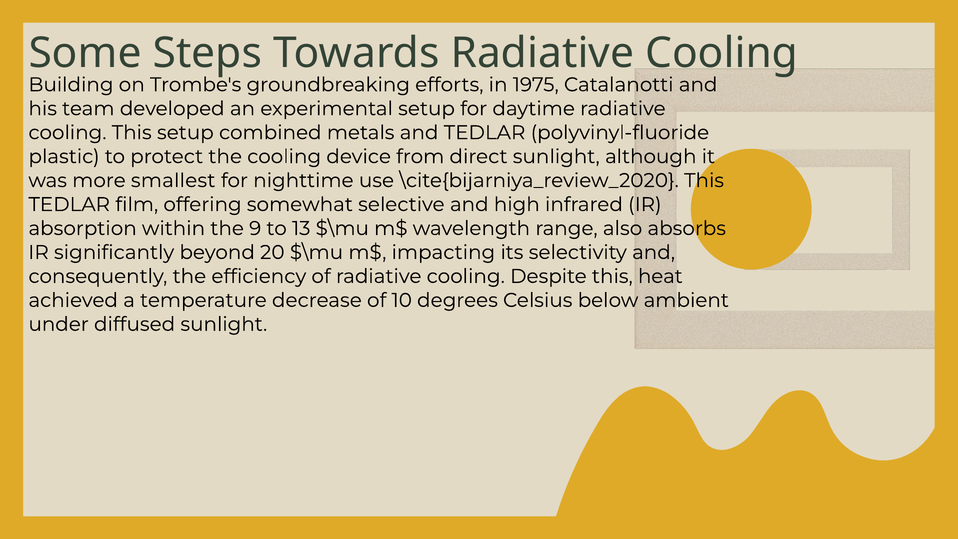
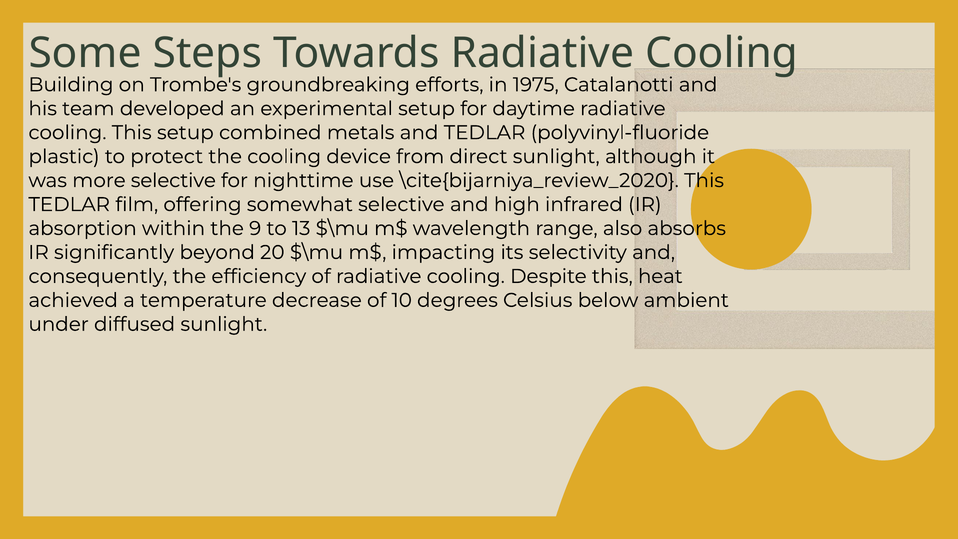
more smallest: smallest -> selective
